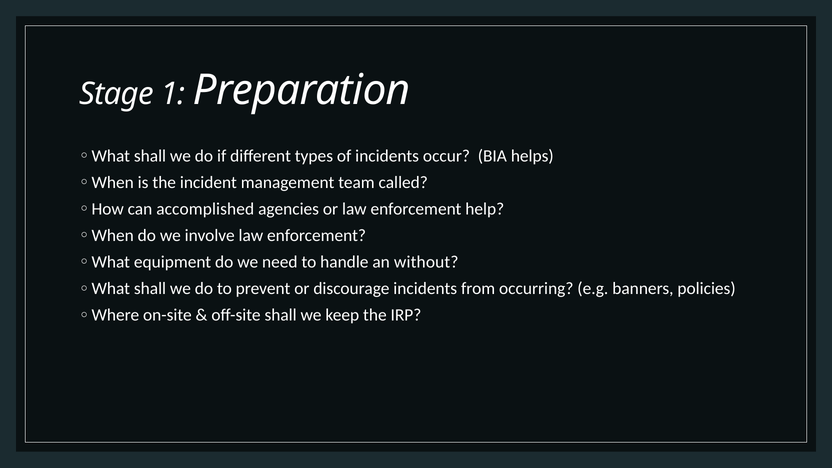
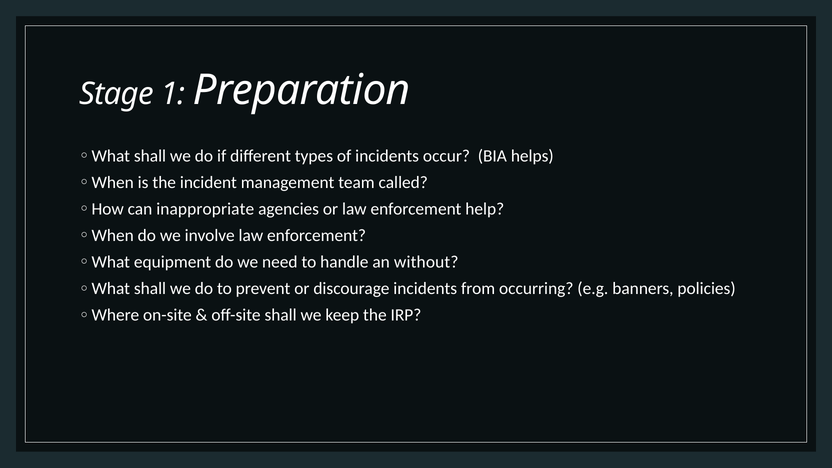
accomplished: accomplished -> inappropriate
